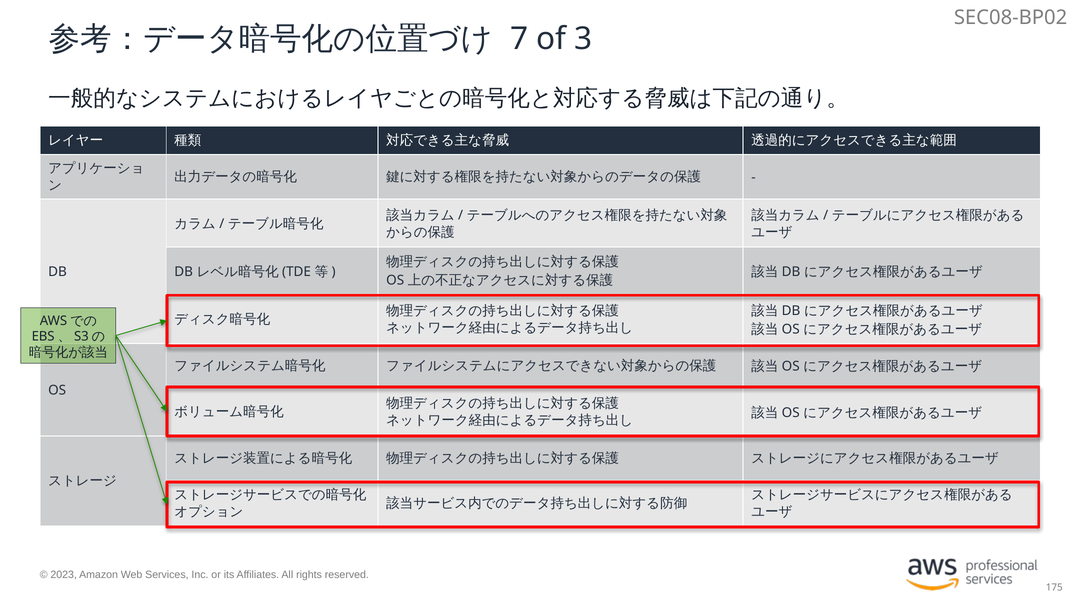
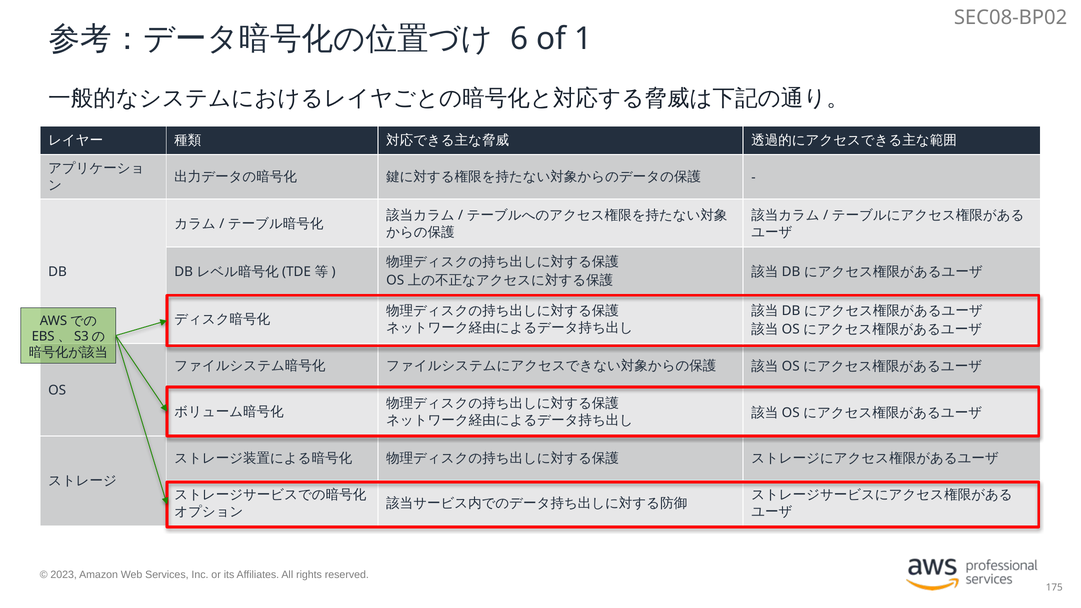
7: 7 -> 6
3: 3 -> 1
